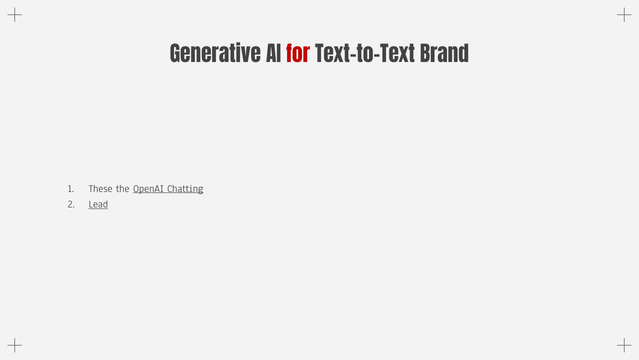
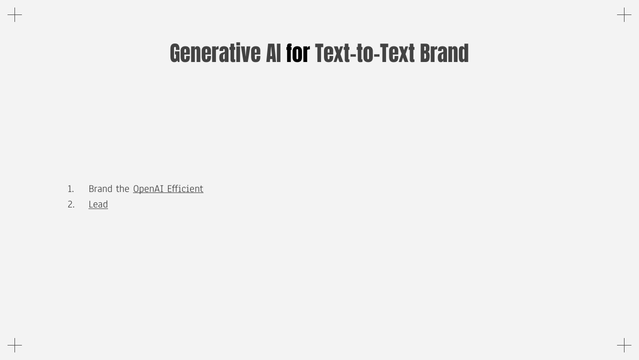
for colour: red -> black
These at (101, 188): These -> Brand
Chatting: Chatting -> Efficient
